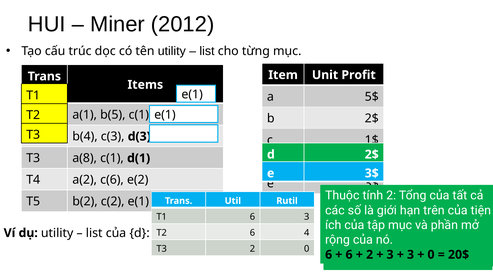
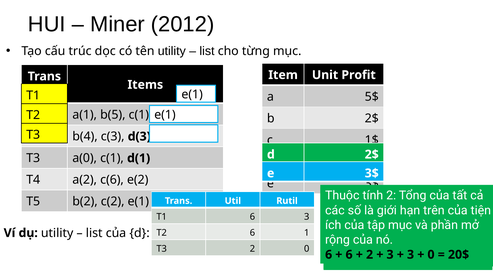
a(8: a(8 -> a(0
6 4: 4 -> 1
